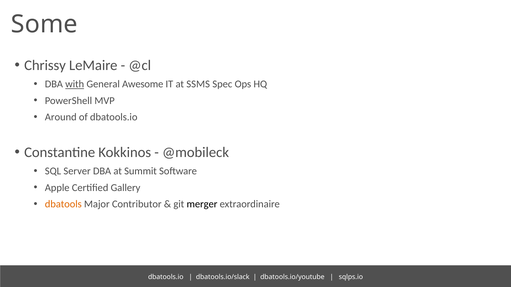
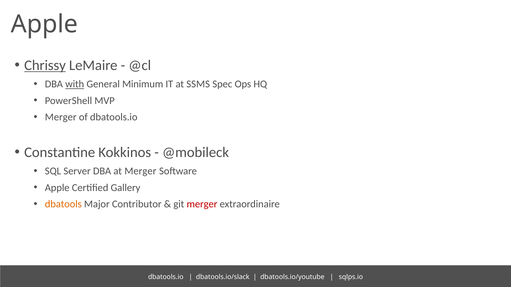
Some at (44, 24): Some -> Apple
Chrissy underline: none -> present
Awesome: Awesome -> Minimum
Around at (61, 117): Around -> Merger
at Summit: Summit -> Merger
merger at (202, 204) colour: black -> red
